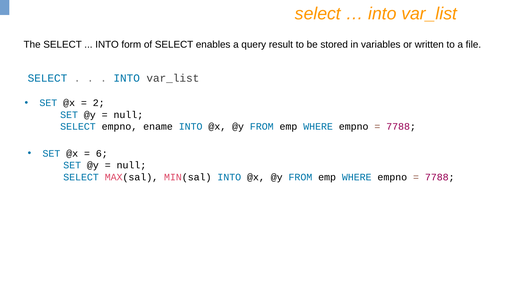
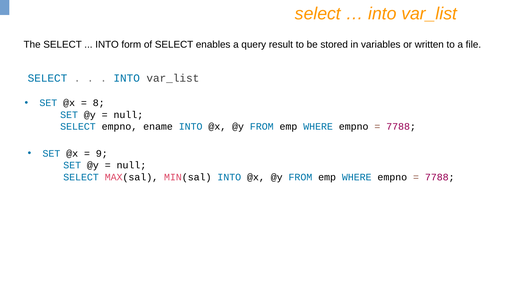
2: 2 -> 8
6: 6 -> 9
